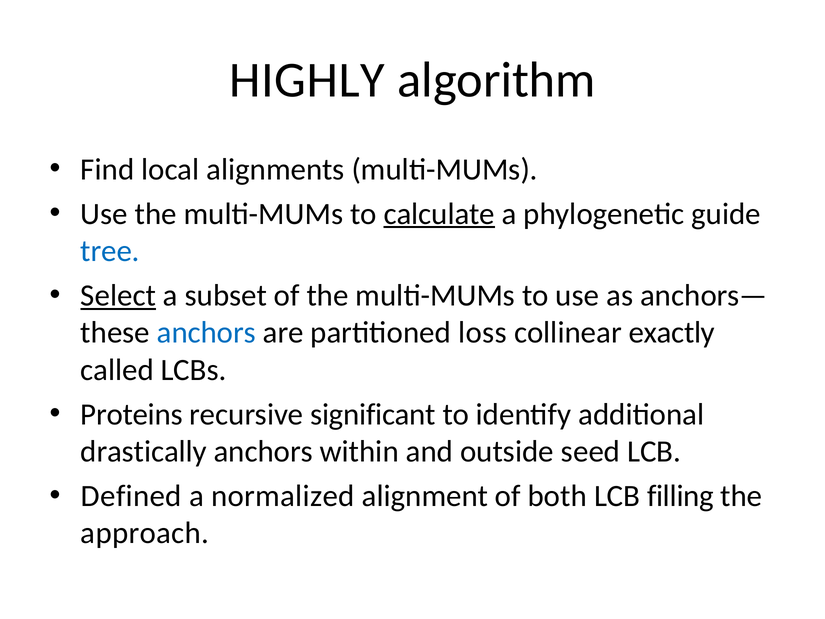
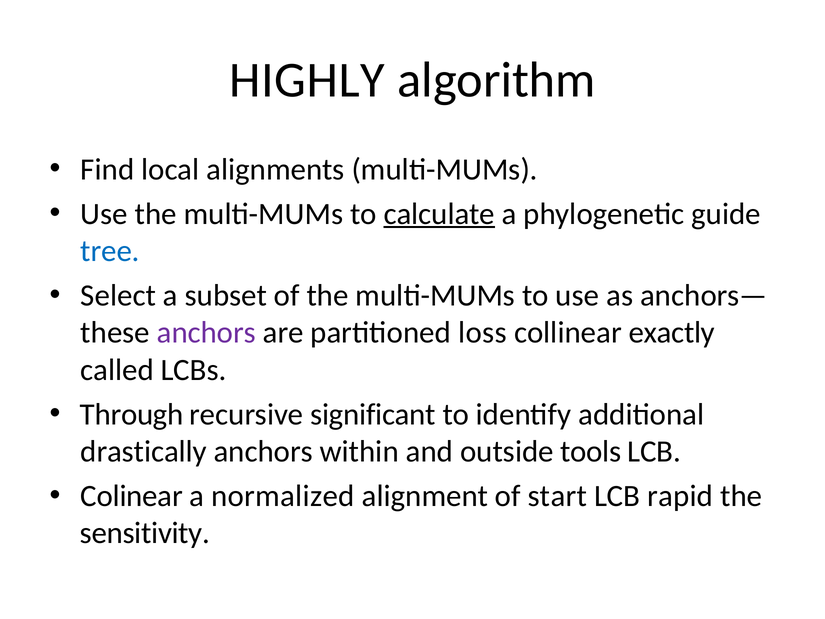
Select underline: present -> none
anchors at (206, 333) colour: blue -> purple
Proteins: Proteins -> Through
seed: seed -> tools
Defined: Defined -> Colinear
both: both -> start
filling: filling -> rapid
approach: approach -> sensitivity
